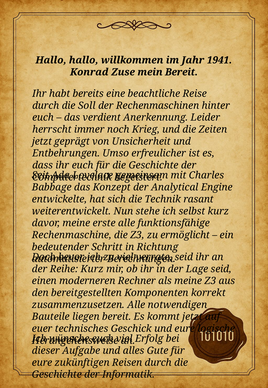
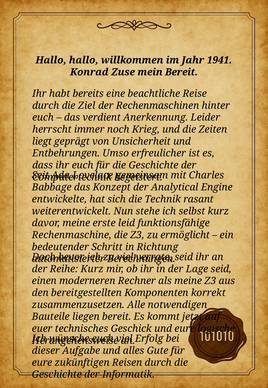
Soll: Soll -> Ziel
jetzt at (42, 141): jetzt -> liegt
erste alle: alle -> leid
